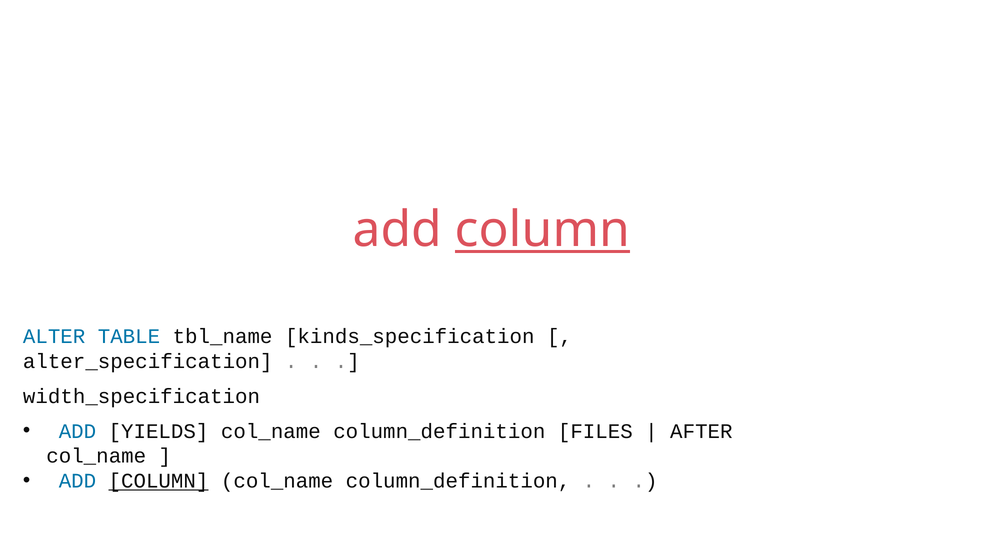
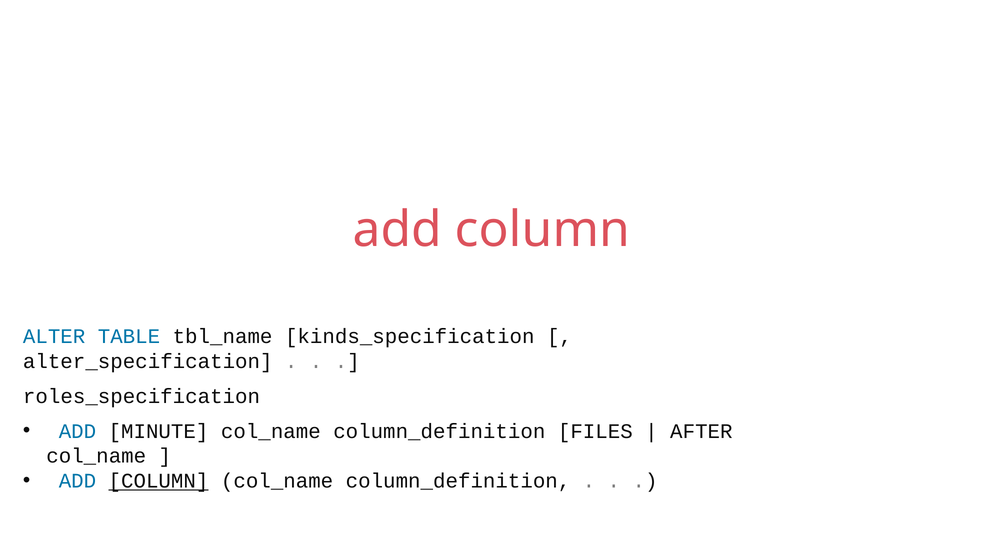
column at (542, 230) underline: present -> none
width_specification: width_specification -> roles_specification
YIELDS: YIELDS -> MINUTE
